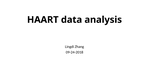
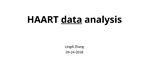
data underline: none -> present
